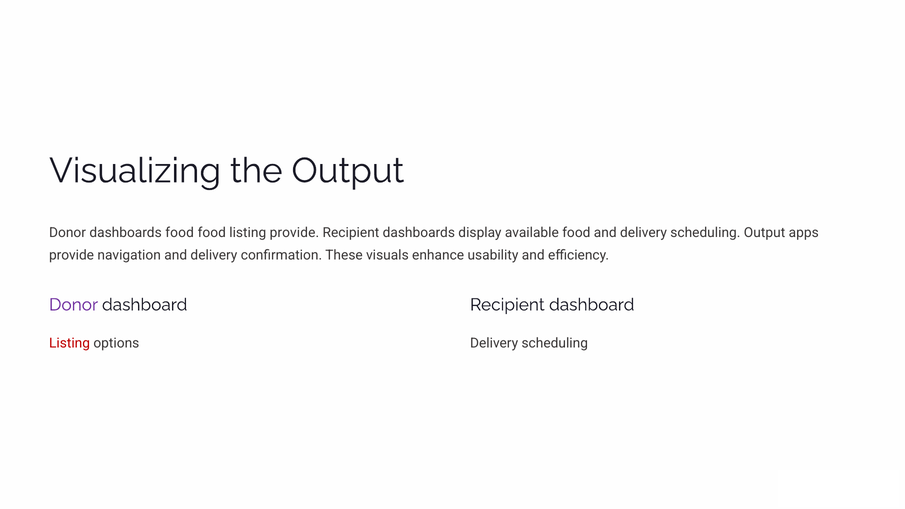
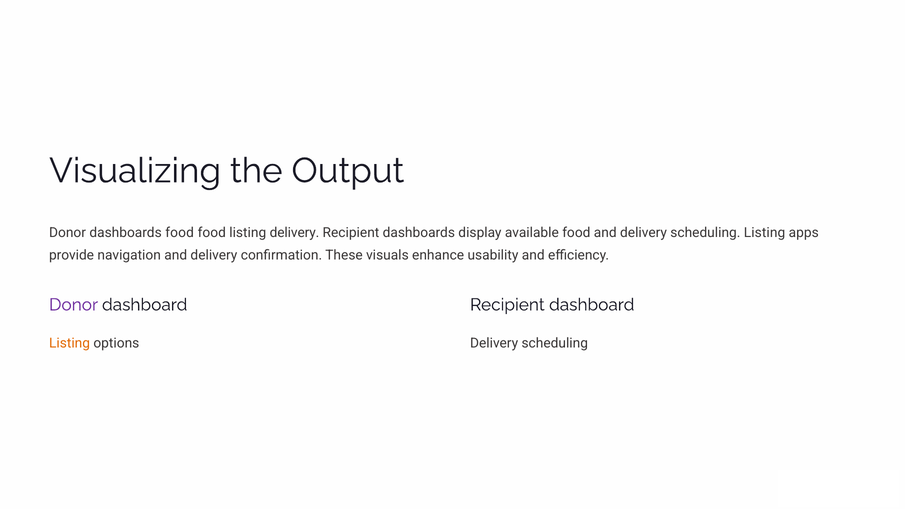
listing provide: provide -> delivery
scheduling Output: Output -> Listing
Listing at (70, 343) colour: red -> orange
